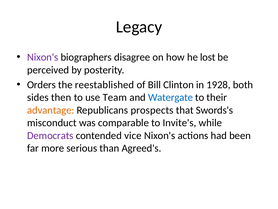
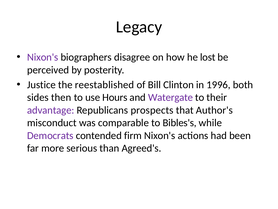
Orders: Orders -> Justice
1928: 1928 -> 1996
Team: Team -> Hours
Watergate colour: blue -> purple
advantage colour: orange -> purple
Swords's: Swords's -> Author's
Invite's: Invite's -> Bibles's
vice: vice -> firm
